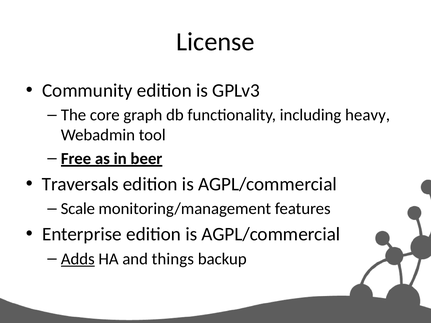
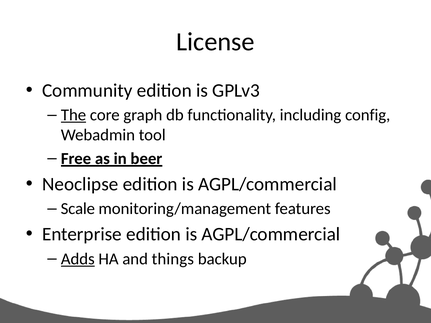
The underline: none -> present
heavy: heavy -> config
Traversals: Traversals -> Neoclipse
